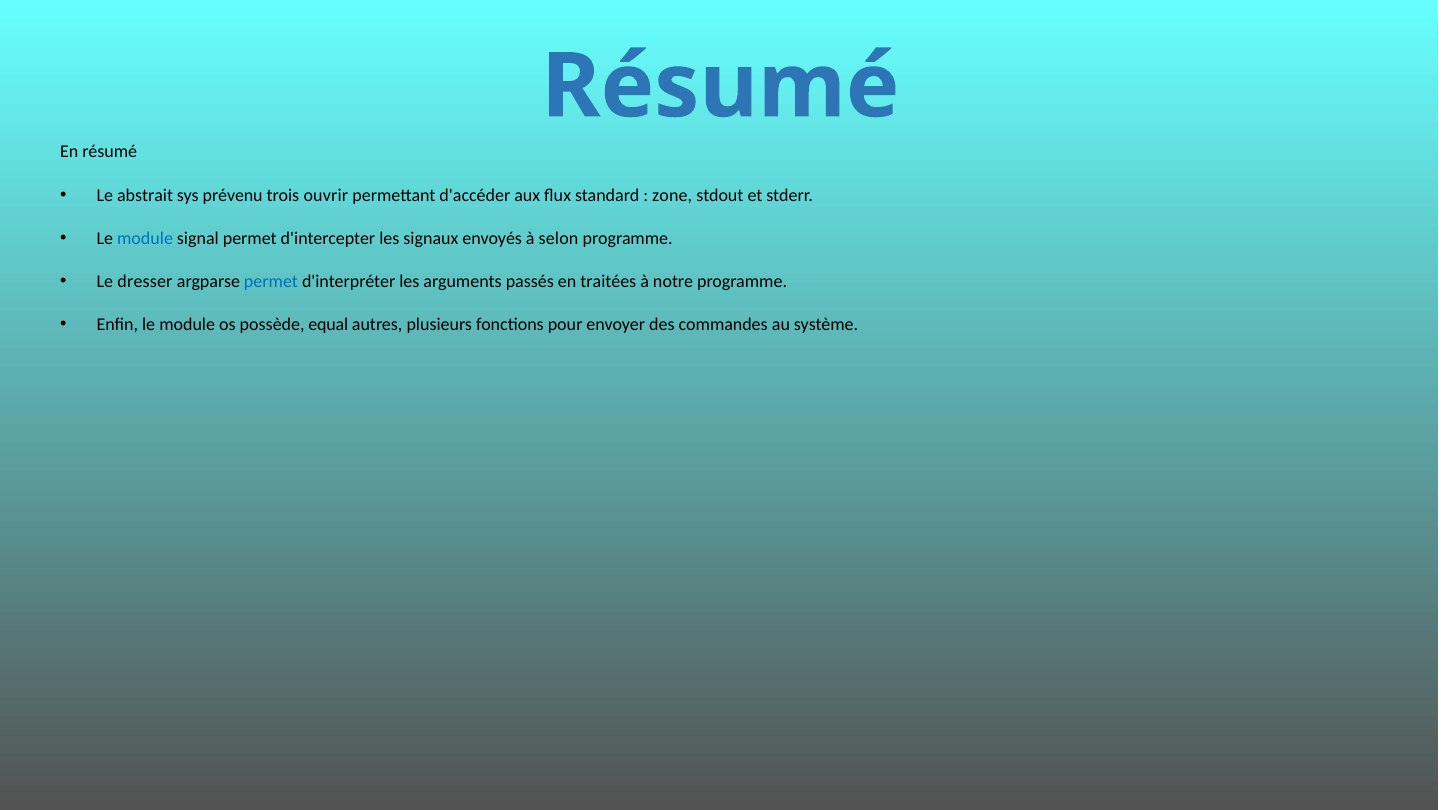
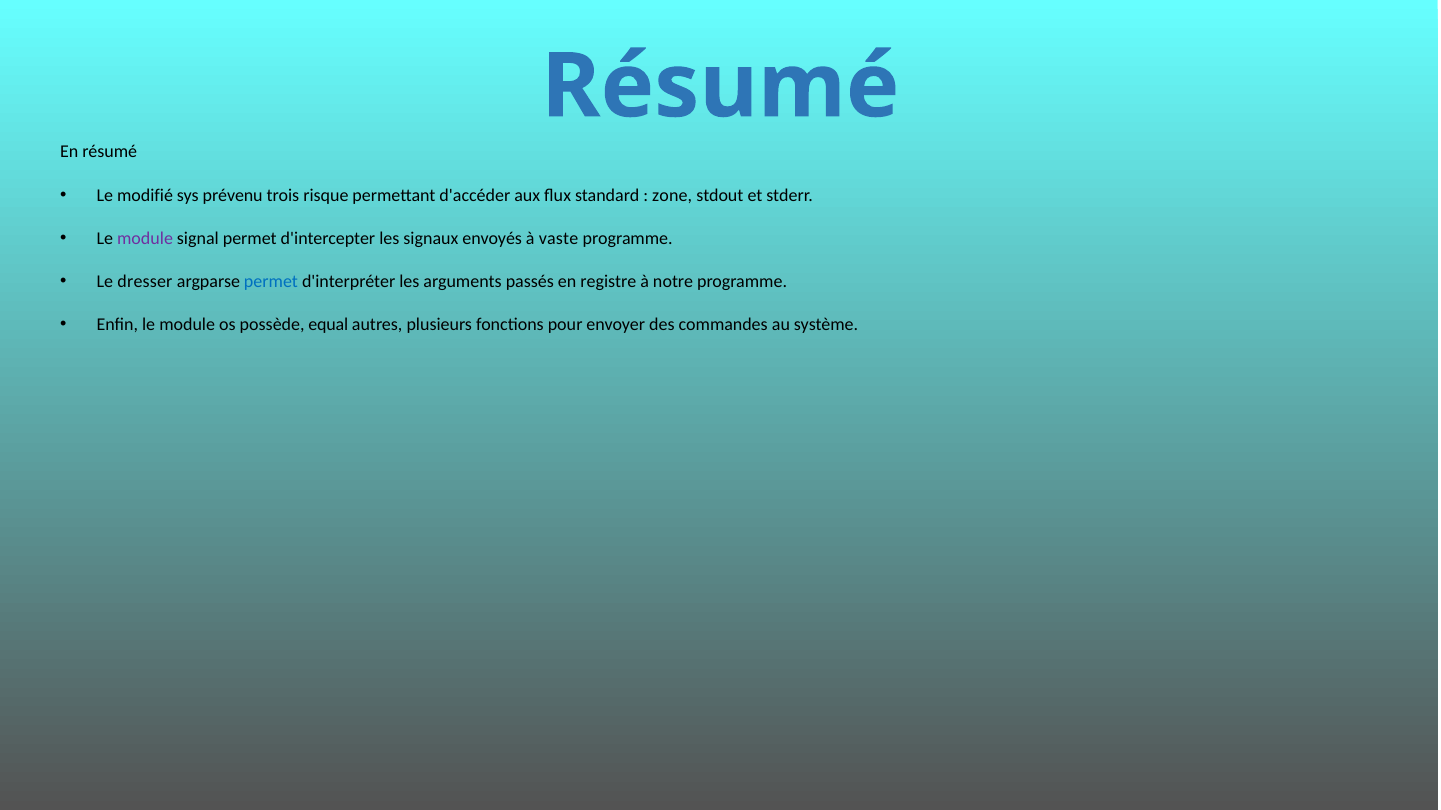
abstrait: abstrait -> modifié
ouvrir: ouvrir -> risque
module at (145, 239) colour: blue -> purple
selon: selon -> vaste
traitées: traitées -> registre
